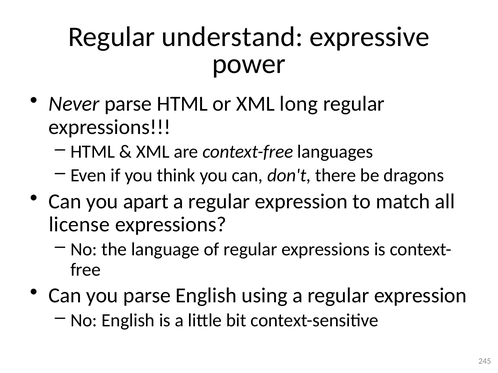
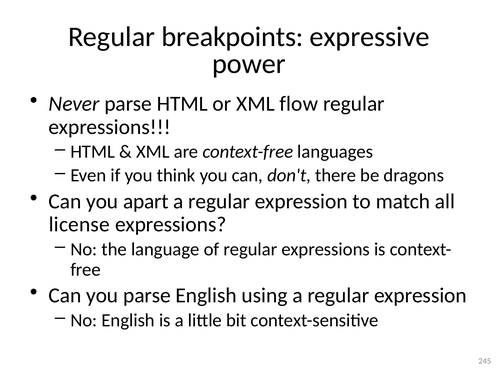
understand: understand -> breakpoints
long: long -> flow
